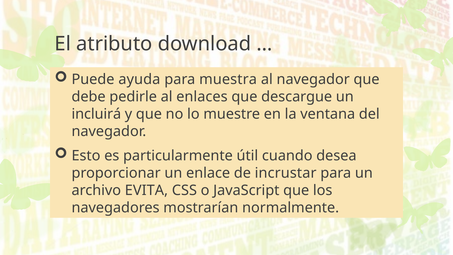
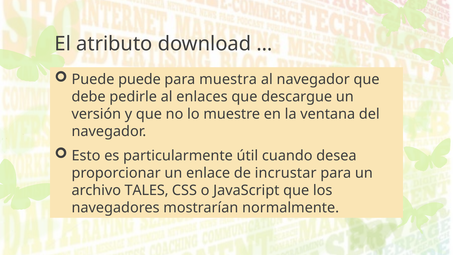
Puede ayuda: ayuda -> puede
incluirá: incluirá -> versión
EVITA: EVITA -> TALES
